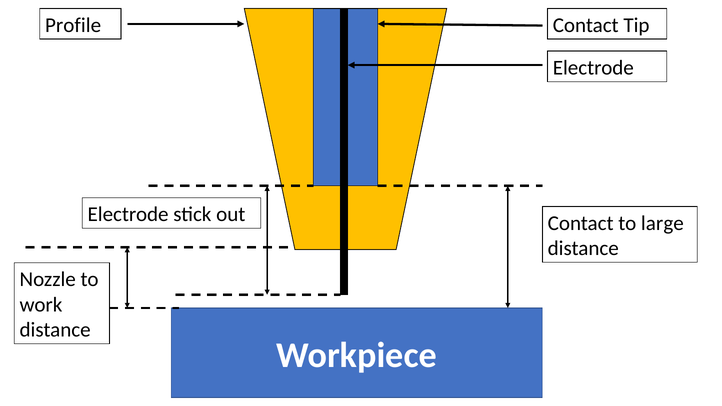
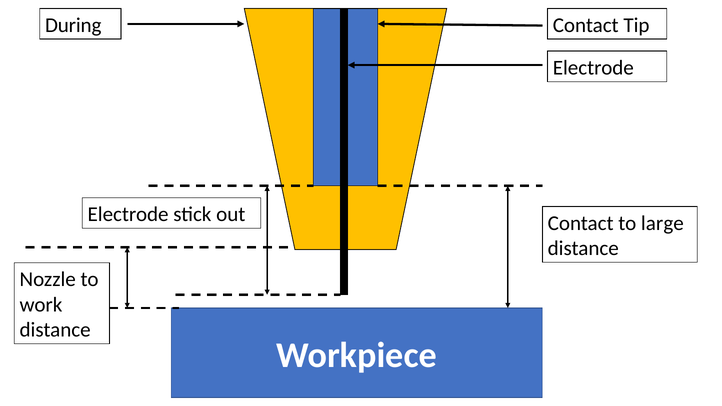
Profile: Profile -> During
